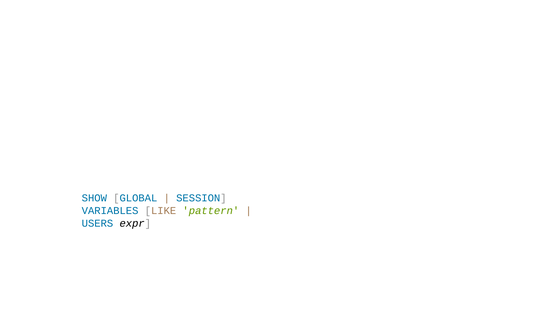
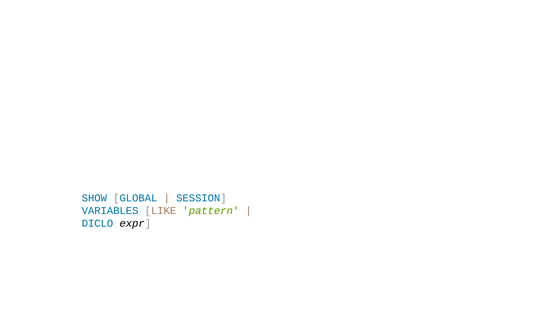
USERS: USERS -> DICLO
